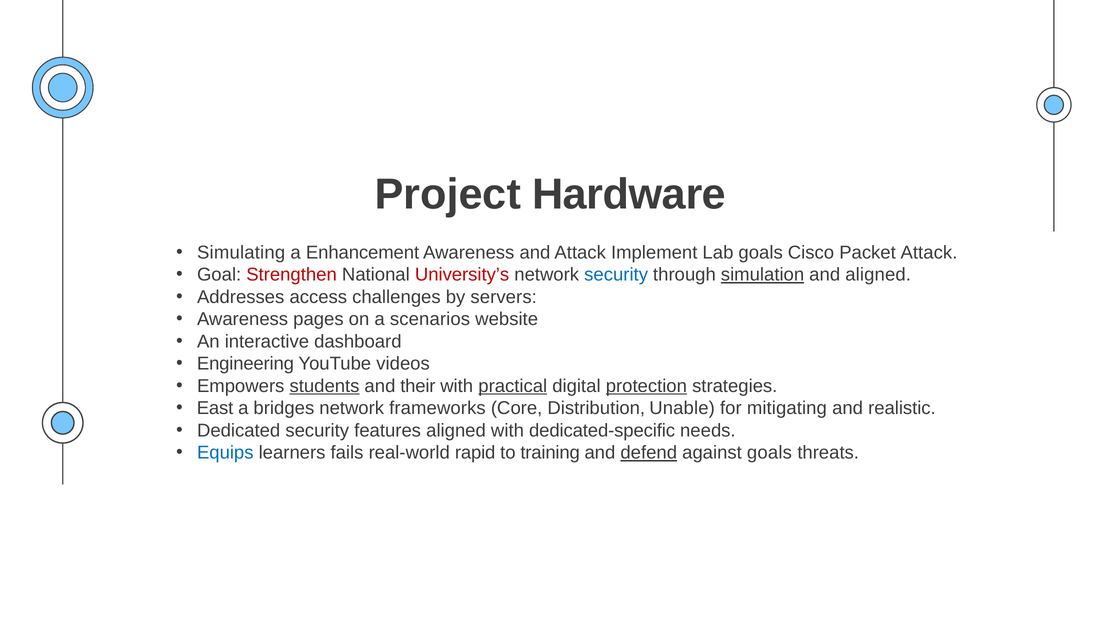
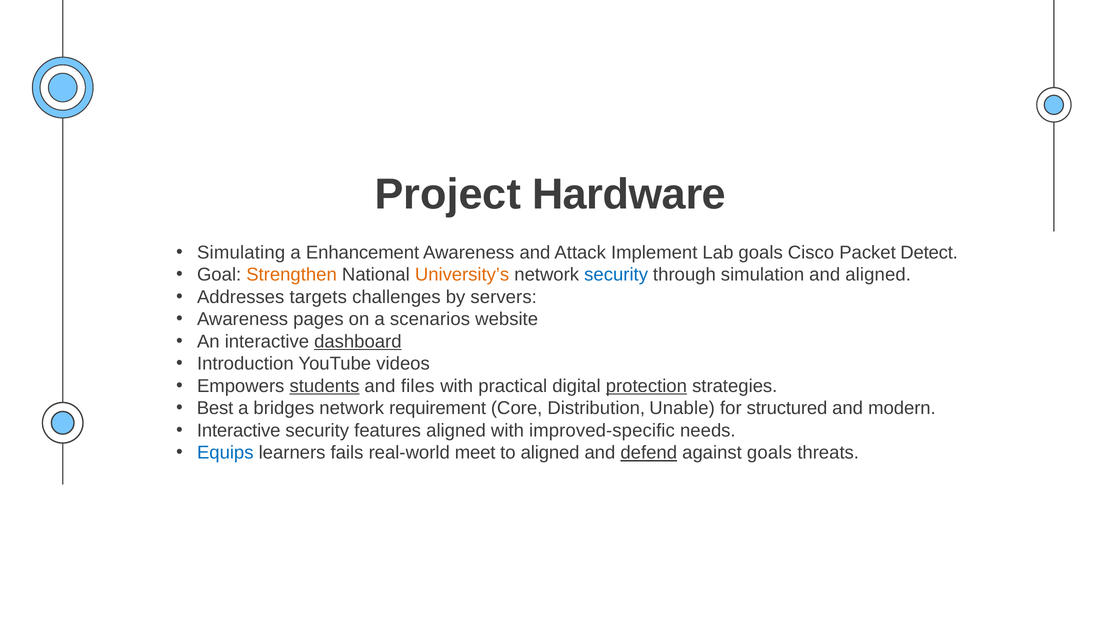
Packet Attack: Attack -> Detect
Strengthen colour: red -> orange
University’s colour: red -> orange
simulation underline: present -> none
access: access -> targets
dashboard underline: none -> present
Engineering: Engineering -> Introduction
their: their -> files
practical underline: present -> none
East: East -> Best
frameworks: frameworks -> requirement
mitigating: mitigating -> structured
realistic: realistic -> modern
Dedicated at (239, 430): Dedicated -> Interactive
dedicated-specific: dedicated-specific -> improved-specific
rapid: rapid -> meet
to training: training -> aligned
